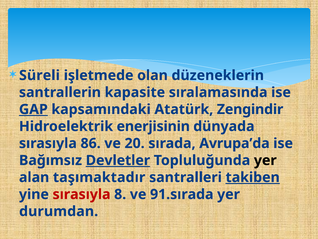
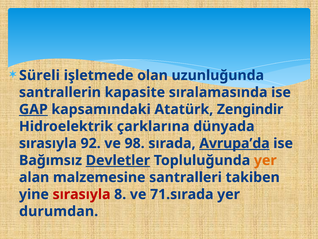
düzeneklerin: düzeneklerin -> uzunluğunda
enerjisinin: enerjisinin -> çarklarına
86: 86 -> 92
20: 20 -> 98
Avrupa’da underline: none -> present
yer at (265, 160) colour: black -> orange
taşımaktadır: taşımaktadır -> malzemesine
takiben underline: present -> none
91.sırada: 91.sırada -> 71.sırada
